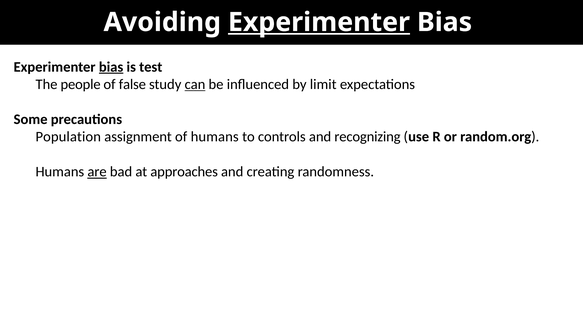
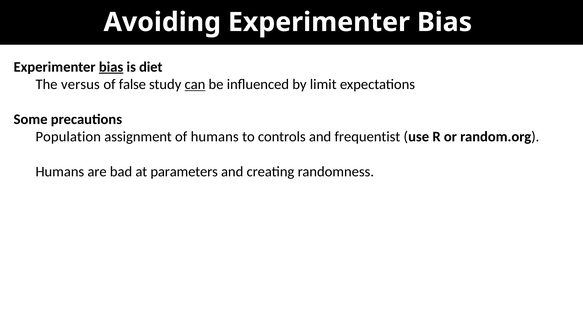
Experimenter at (319, 22) underline: present -> none
test: test -> diet
people: people -> versus
recognizing: recognizing -> frequentist
are underline: present -> none
approaches: approaches -> parameters
